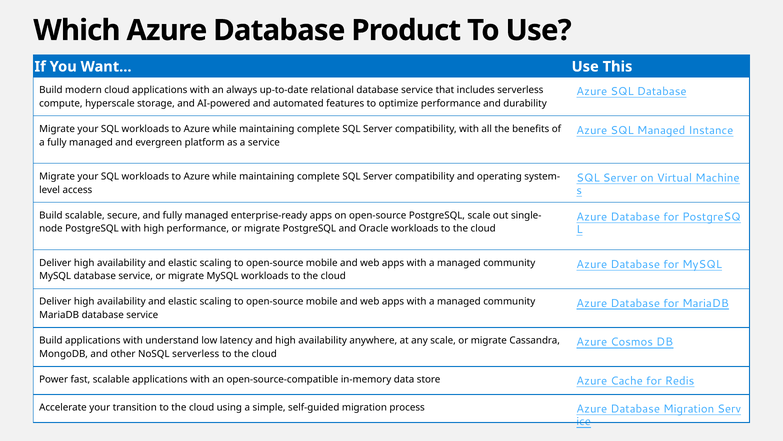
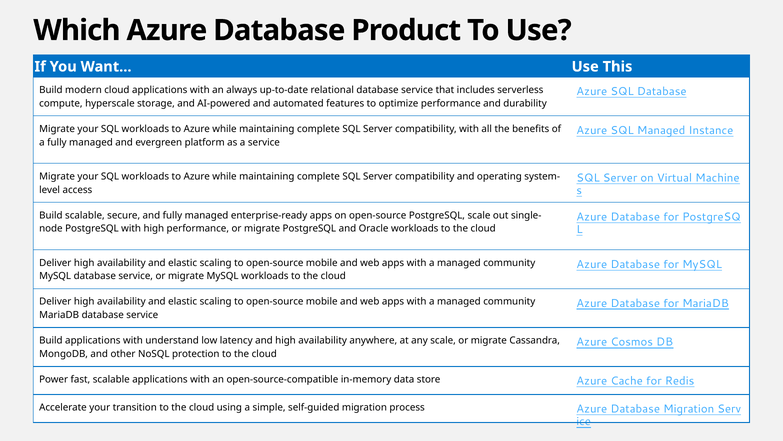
NoSQL serverless: serverless -> protection
